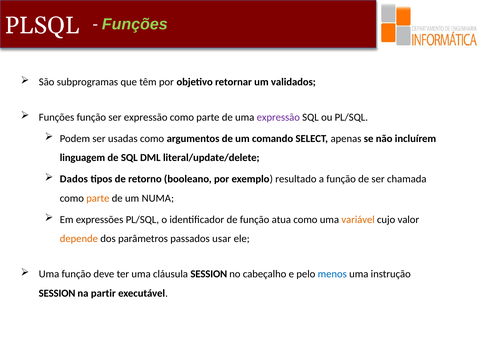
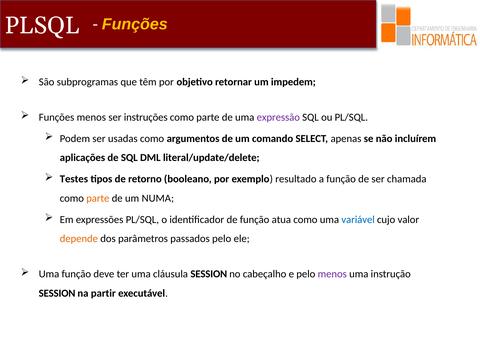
Funções at (135, 24) colour: light green -> yellow
validados: validados -> impedem
Funções função: função -> menos
ser expressão: expressão -> instruções
linguagem: linguagem -> aplicações
Dados: Dados -> Testes
variável colour: orange -> blue
passados usar: usar -> pelo
menos at (332, 274) colour: blue -> purple
